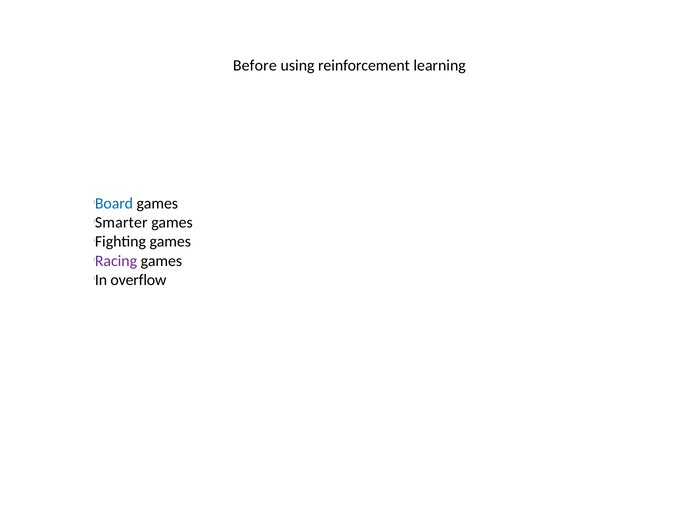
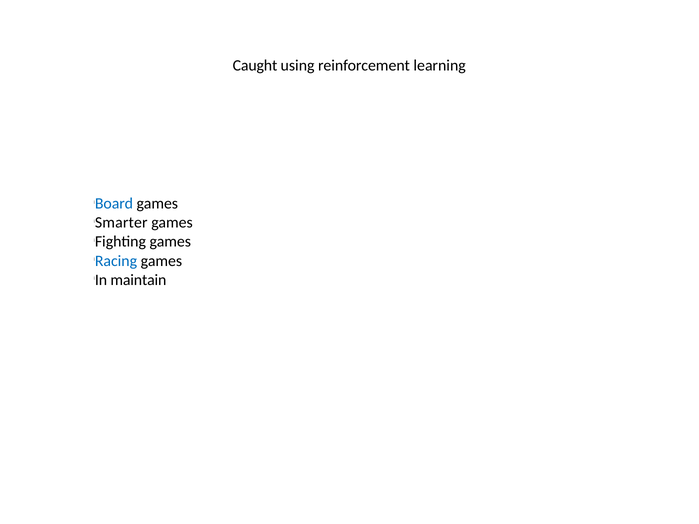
Before: Before -> Caught
Racing colour: purple -> blue
overflow: overflow -> maintain
